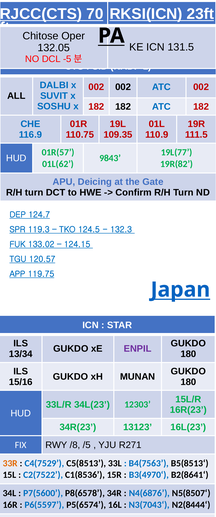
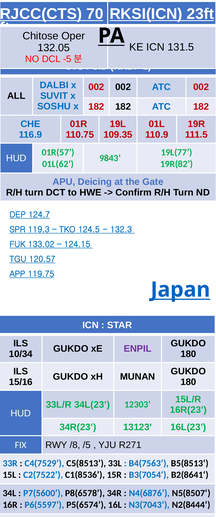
13/34: 13/34 -> 10/34
33R colour: orange -> blue
B3(4970‘: B3(4970‘ -> B3(7054‘
